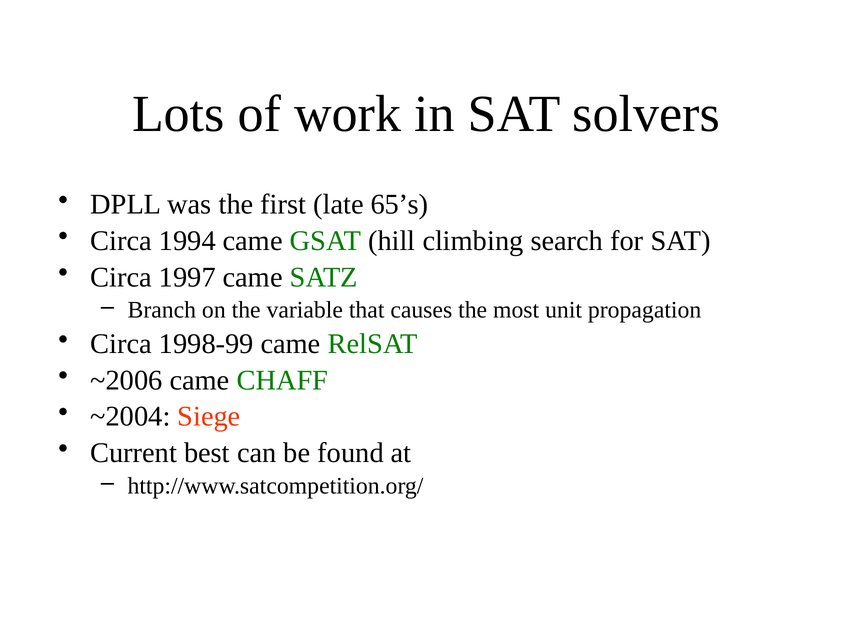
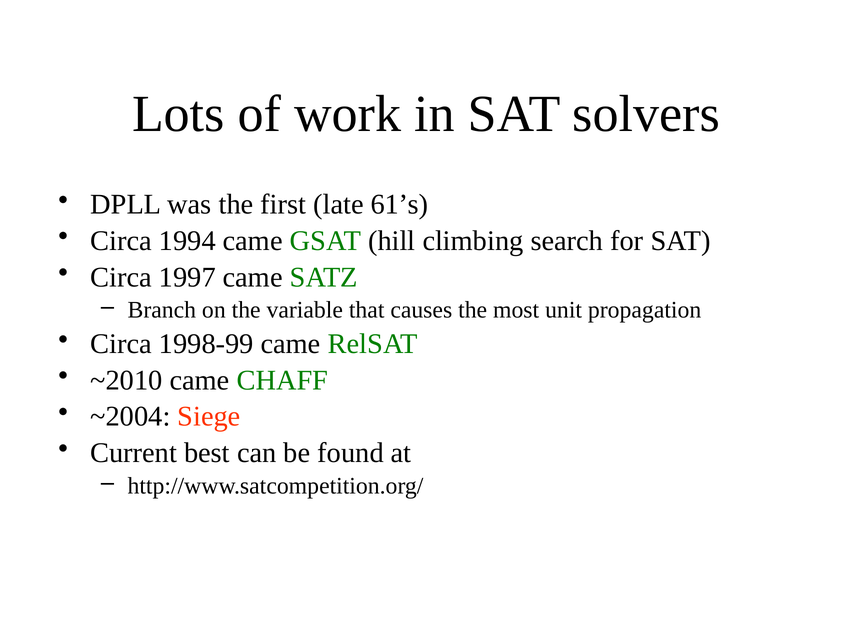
65’s: 65’s -> 61’s
~2006: ~2006 -> ~2010
